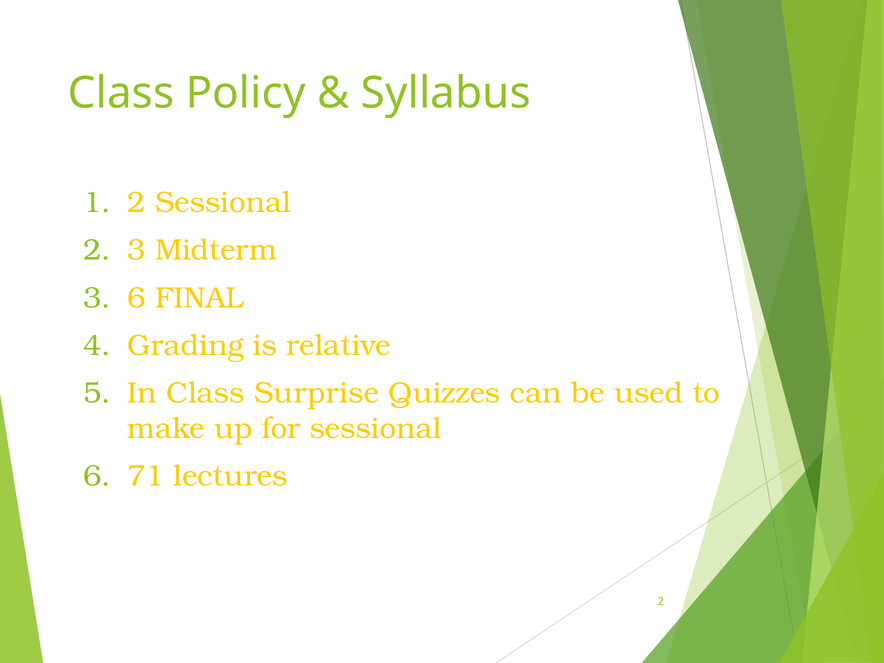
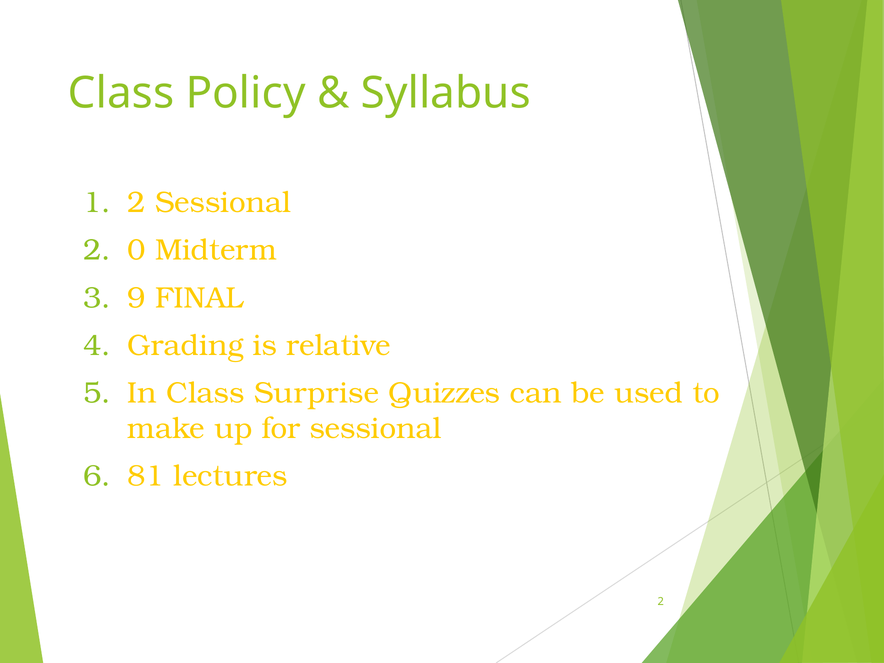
2 3: 3 -> 0
6 at (136, 298): 6 -> 9
71: 71 -> 81
